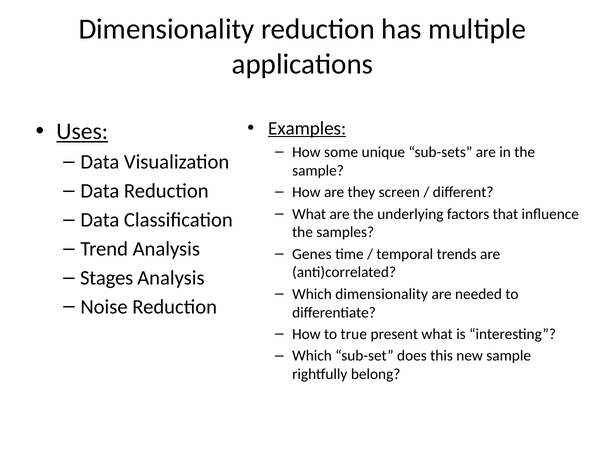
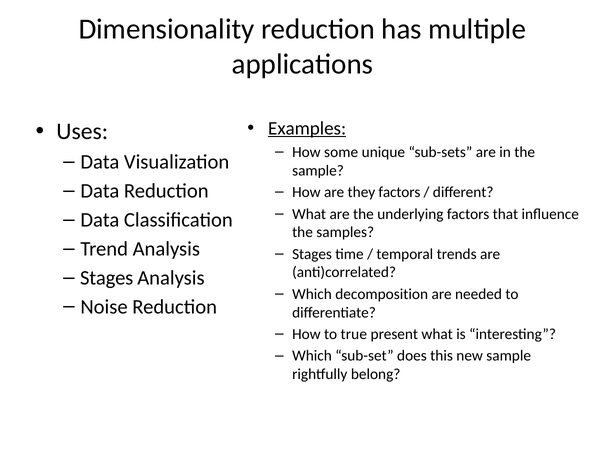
Uses underline: present -> none
they screen: screen -> factors
Genes at (312, 254): Genes -> Stages
Which dimensionality: dimensionality -> decomposition
